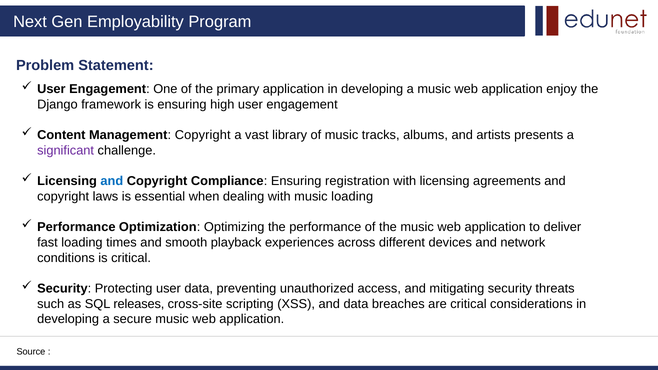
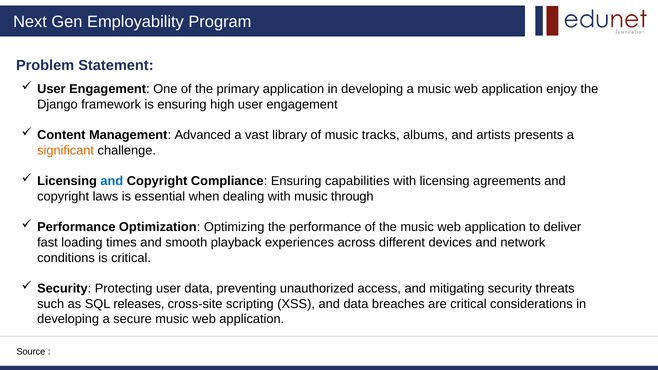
Management Copyright: Copyright -> Advanced
significant colour: purple -> orange
registration: registration -> capabilities
music loading: loading -> through
